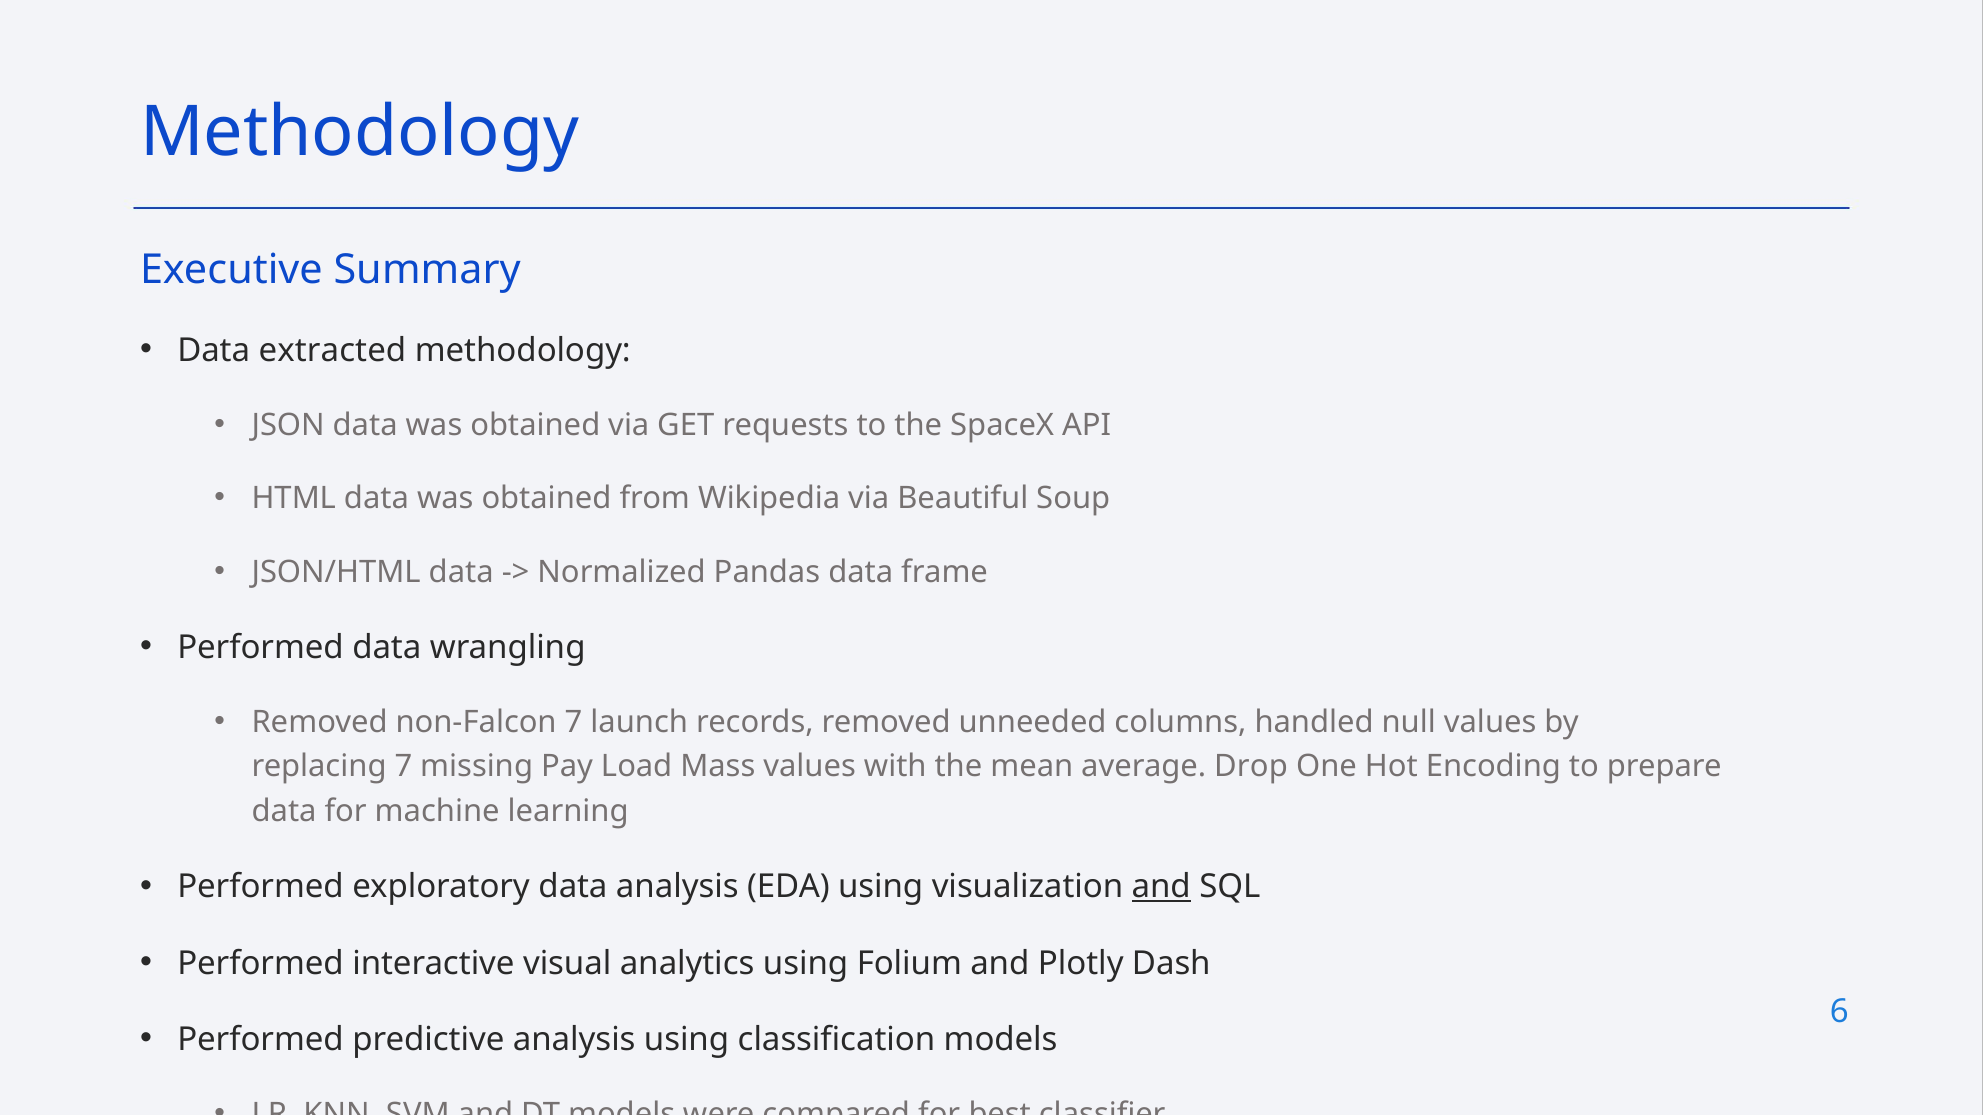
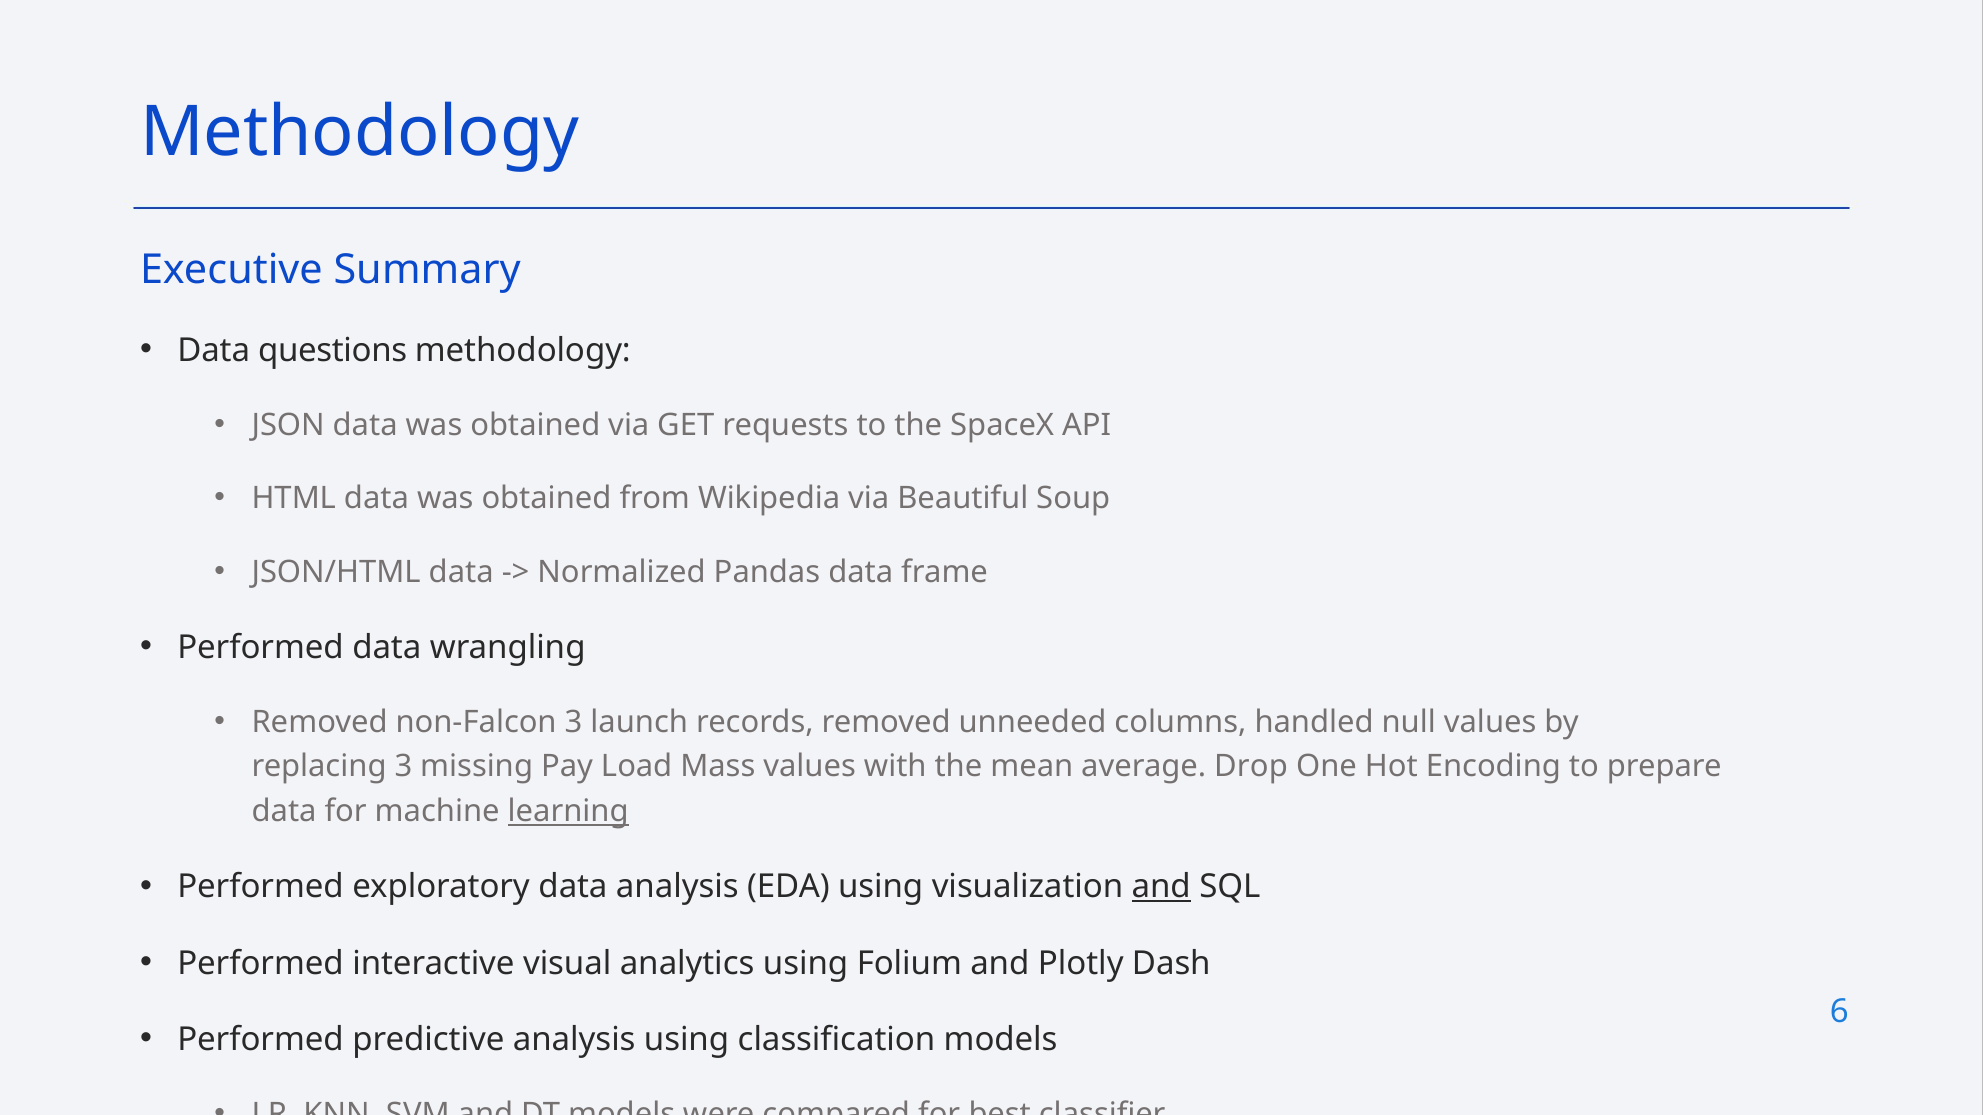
extracted: extracted -> questions
non-Falcon 7: 7 -> 3
replacing 7: 7 -> 3
learning underline: none -> present
